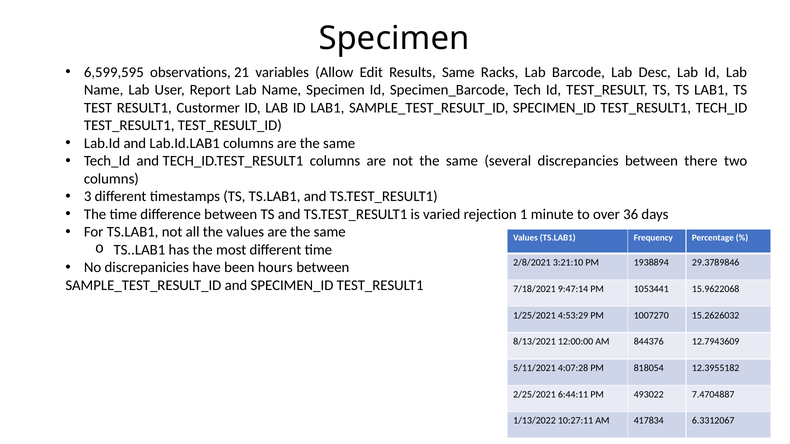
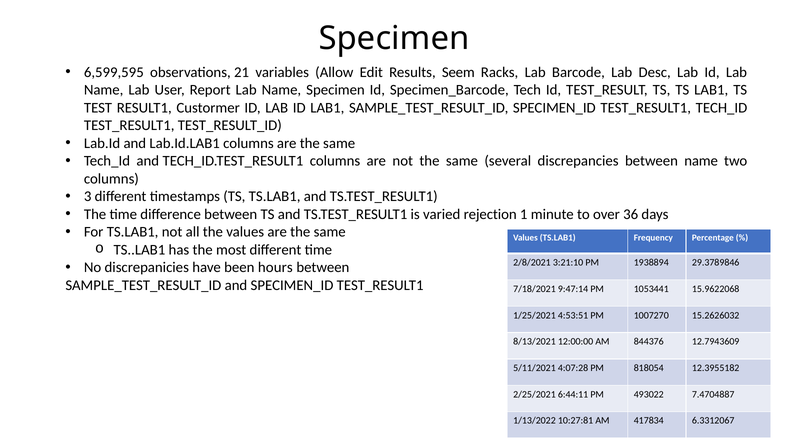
Results Same: Same -> Seem
between there: there -> name
4:53:29: 4:53:29 -> 4:53:51
10:27:11: 10:27:11 -> 10:27:81
